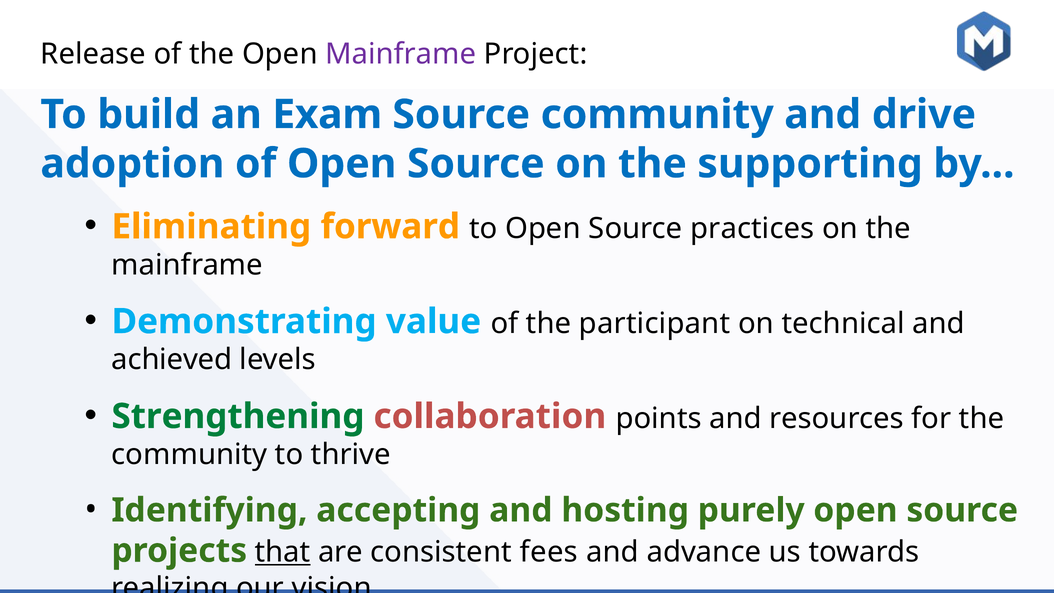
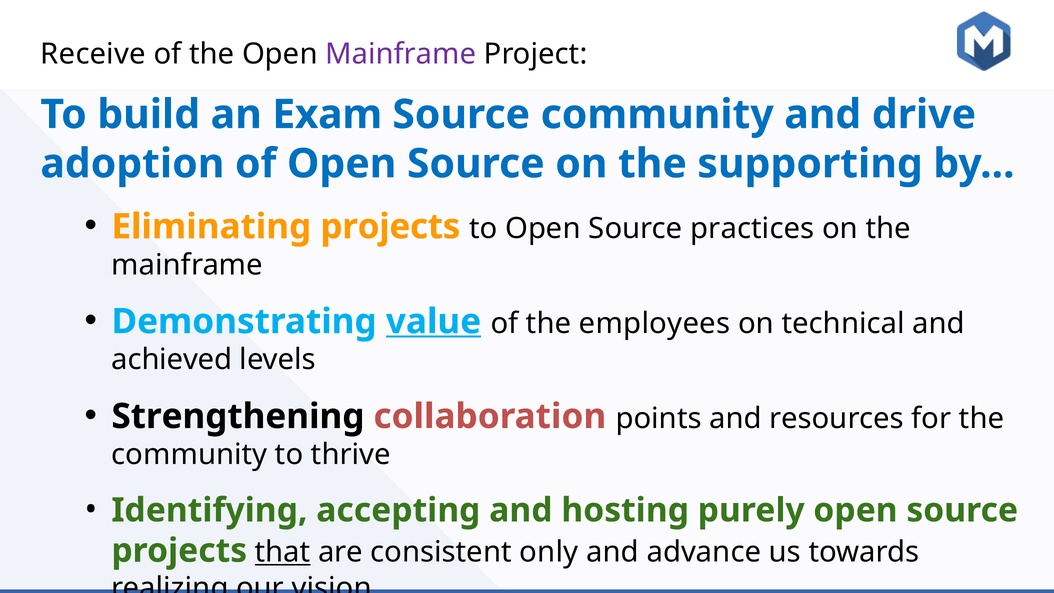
Release: Release -> Receive
Eliminating forward: forward -> projects
value underline: none -> present
participant: participant -> employees
Strengthening colour: green -> black
fees: fees -> only
